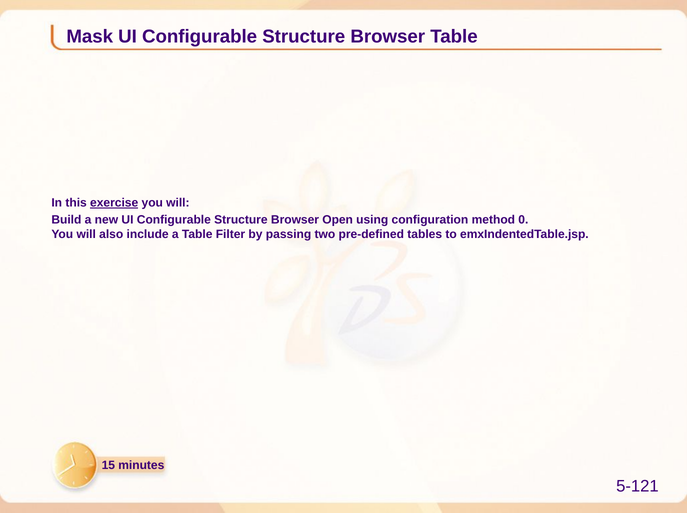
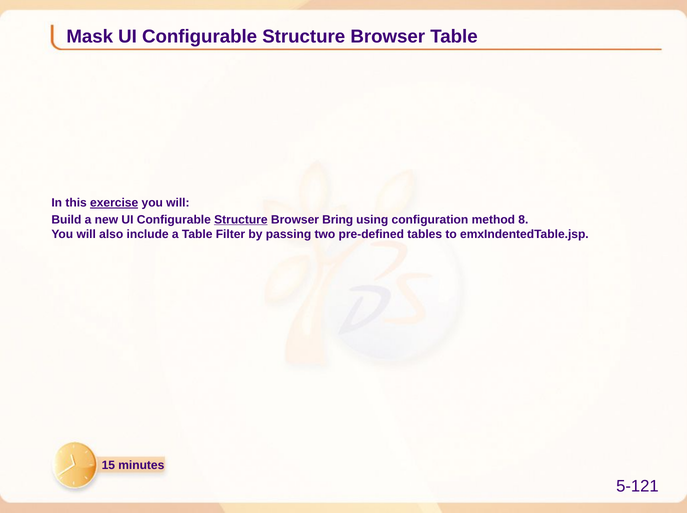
Structure at (241, 220) underline: none -> present
Open: Open -> Bring
0: 0 -> 8
